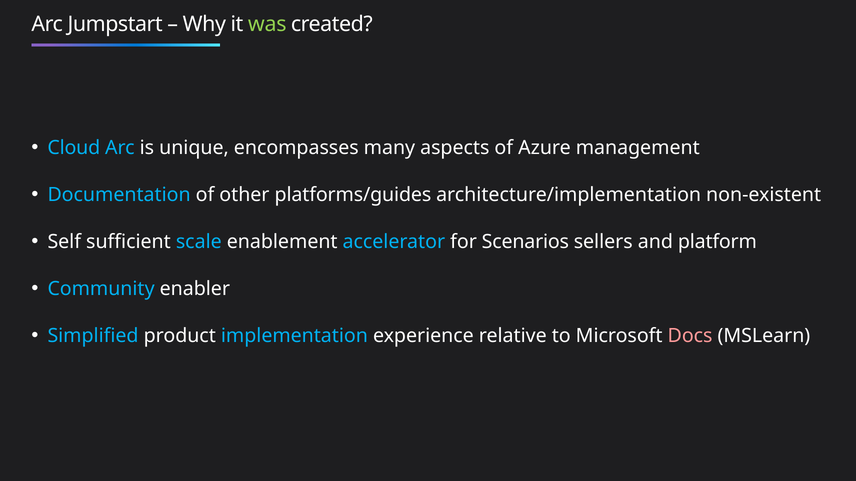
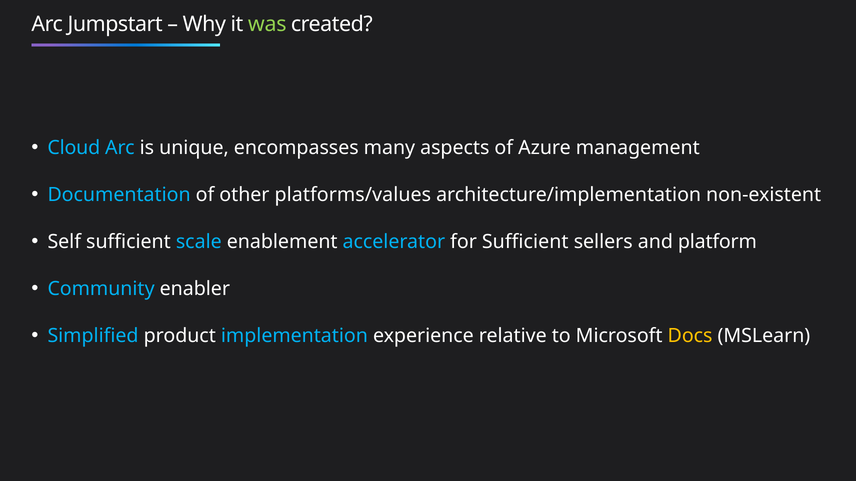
platforms/guides: platforms/guides -> platforms/values
for Scenarios: Scenarios -> Sufficient
Docs colour: pink -> yellow
